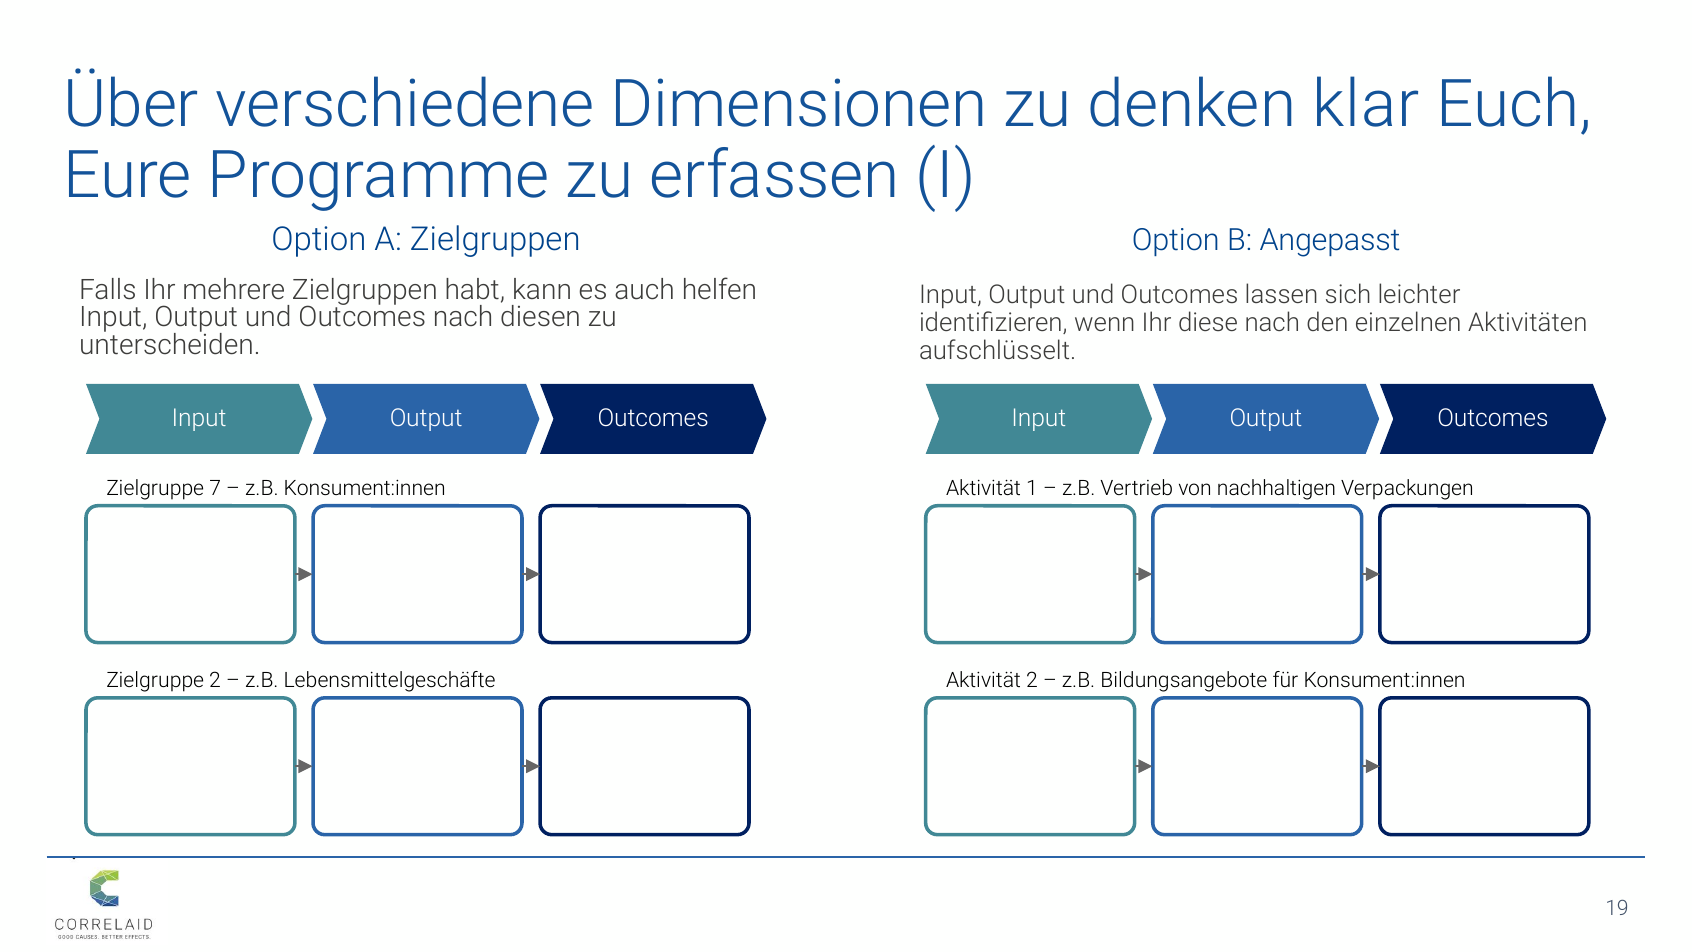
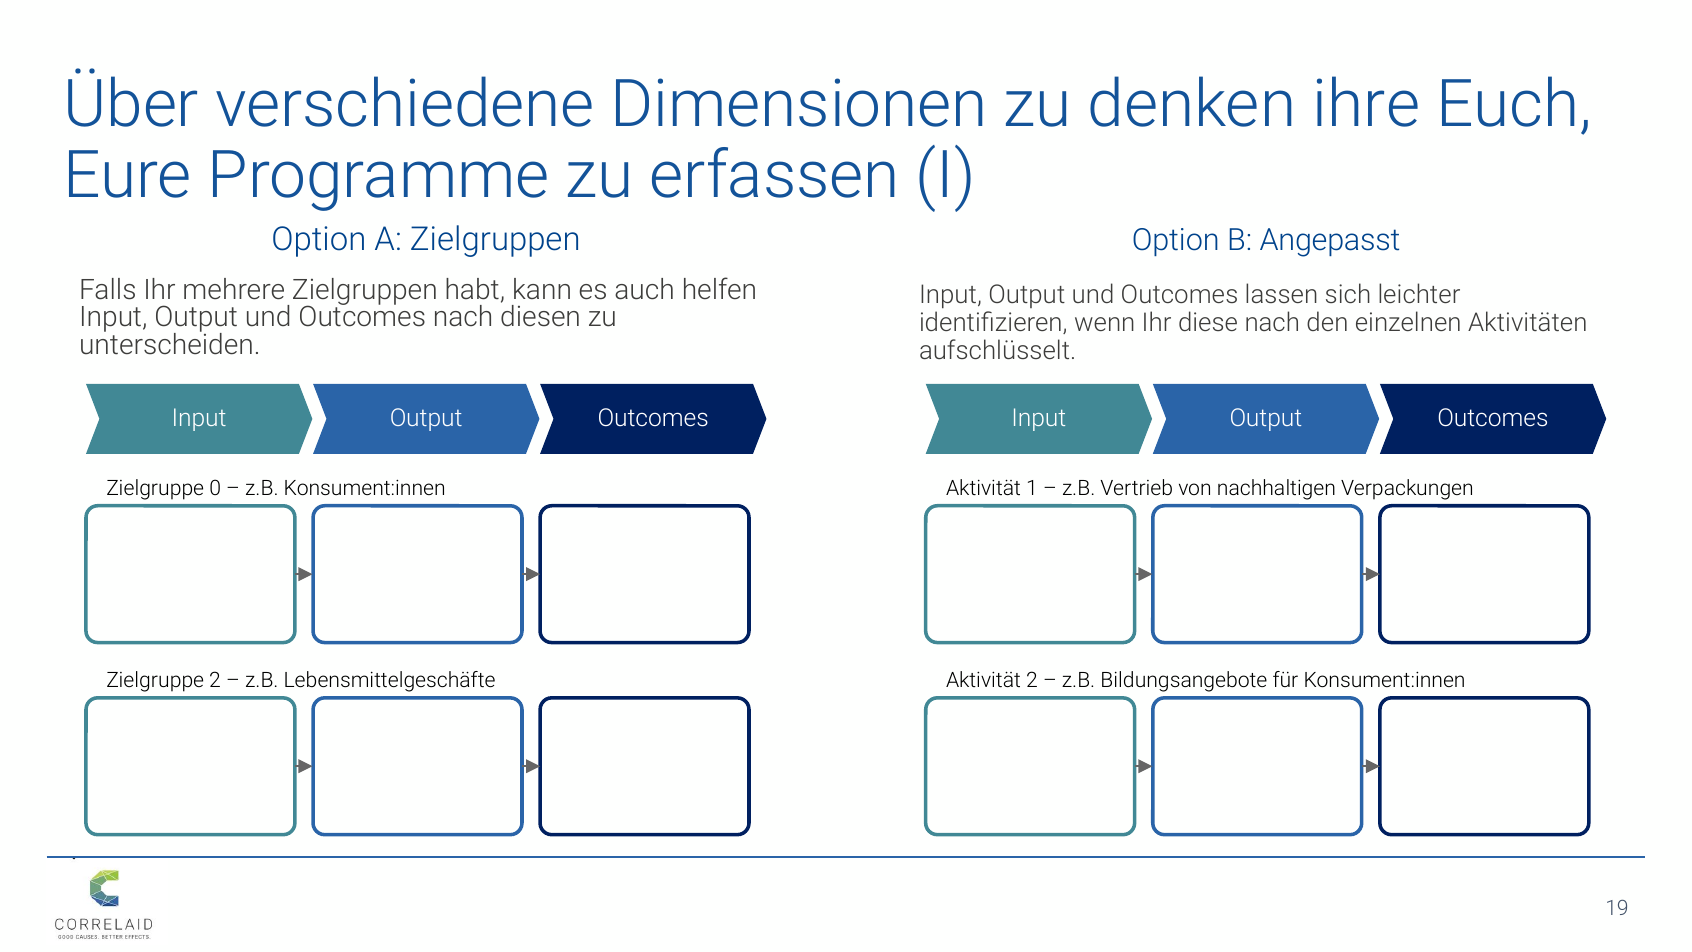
klar: klar -> ihre
7: 7 -> 0
